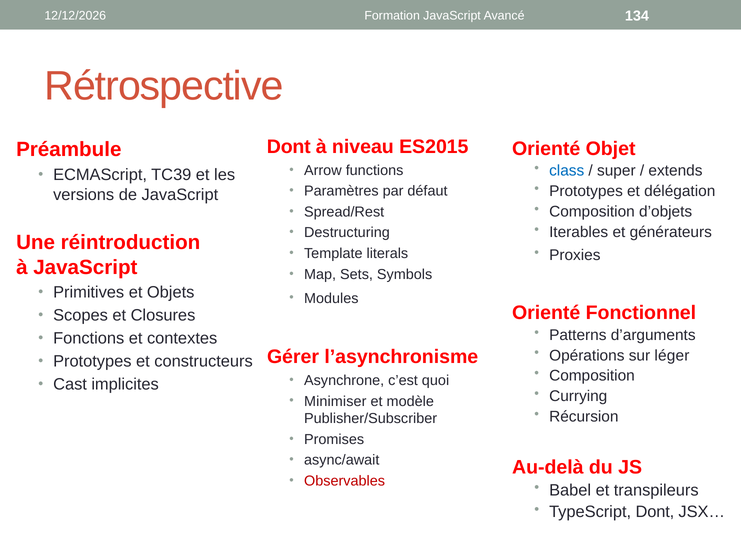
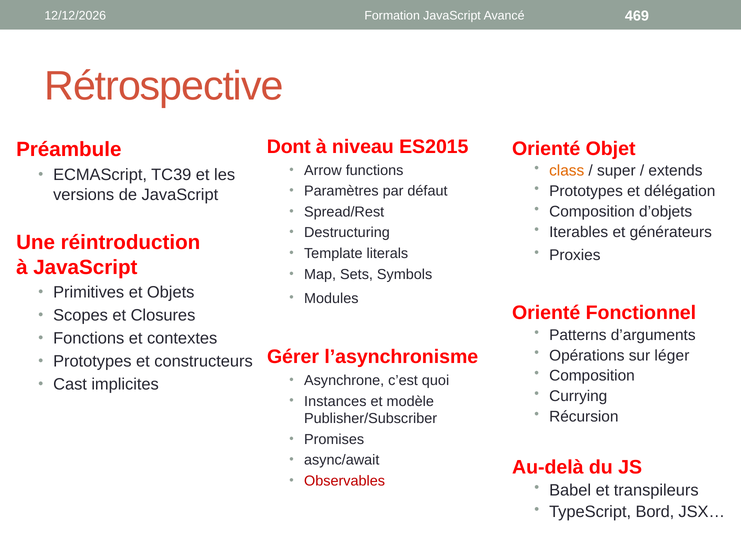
134: 134 -> 469
class colour: blue -> orange
Minimiser: Minimiser -> Instances
TypeScript Dont: Dont -> Bord
